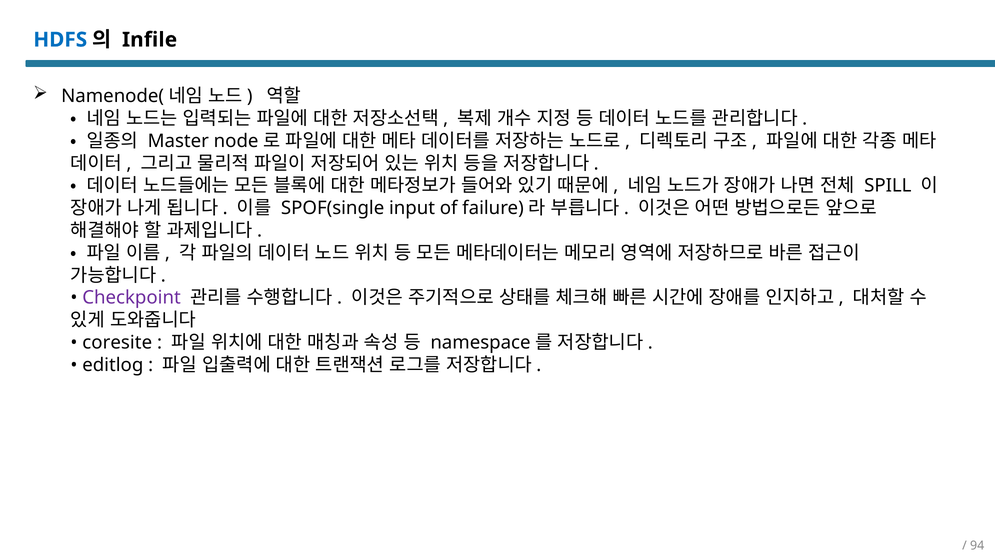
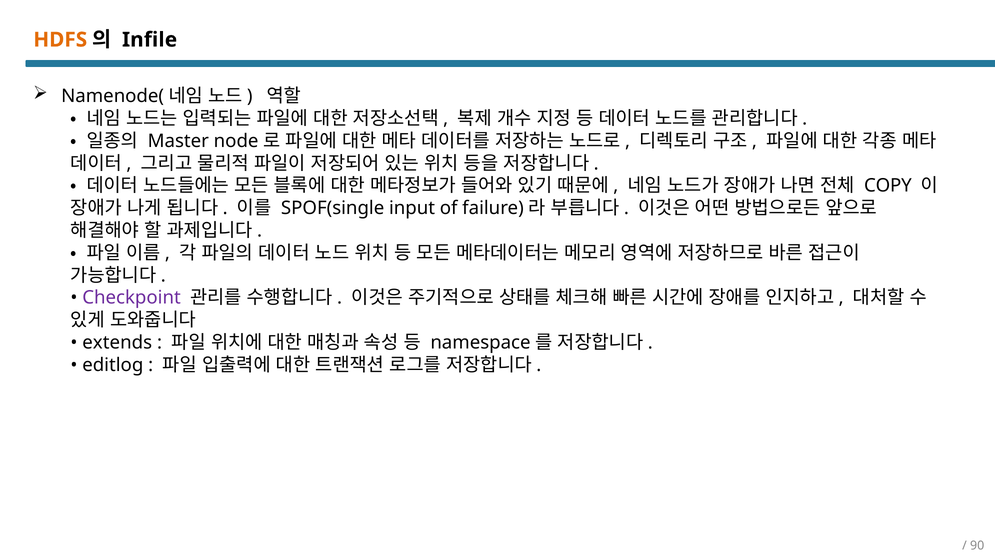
HDFS colour: blue -> orange
SPILL: SPILL -> COPY
coresite: coresite -> extends
94: 94 -> 90
